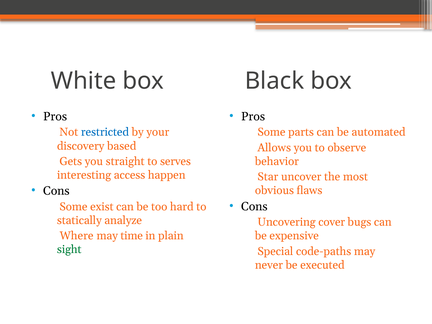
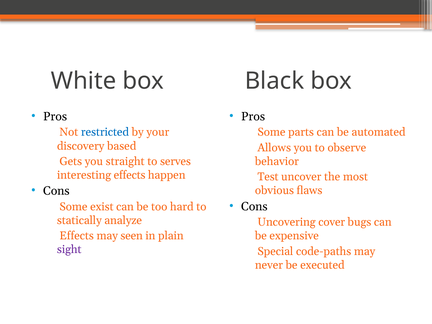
Star: Star -> Test
interesting access: access -> effects
Where at (77, 236): Where -> Effects
time: time -> seen
sight colour: green -> purple
